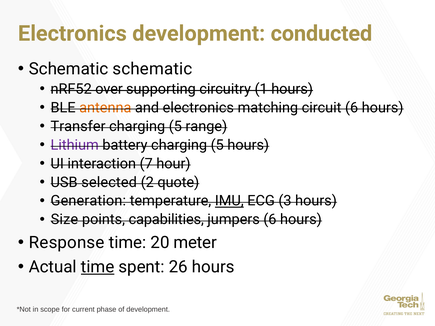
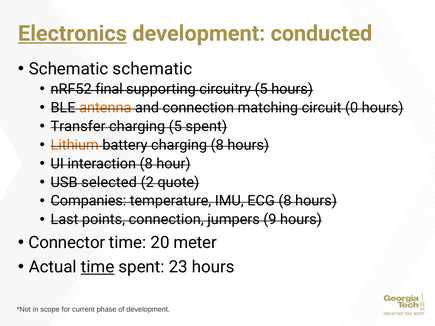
Electronics at (72, 34) underline: none -> present
over: over -> final
circuitry 1: 1 -> 5
and electronics: electronics -> connection
circuit 6: 6 -> 0
5 range: range -> spent
Lithium colour: purple -> orange
battery charging 5: 5 -> 8
interaction 7: 7 -> 8
Generation: Generation -> Companies
IMU underline: present -> none
ECG 3: 3 -> 8
Size: Size -> Last
points capabilities: capabilities -> connection
jumpers 6: 6 -> 9
Response: Response -> Connector
26: 26 -> 23
